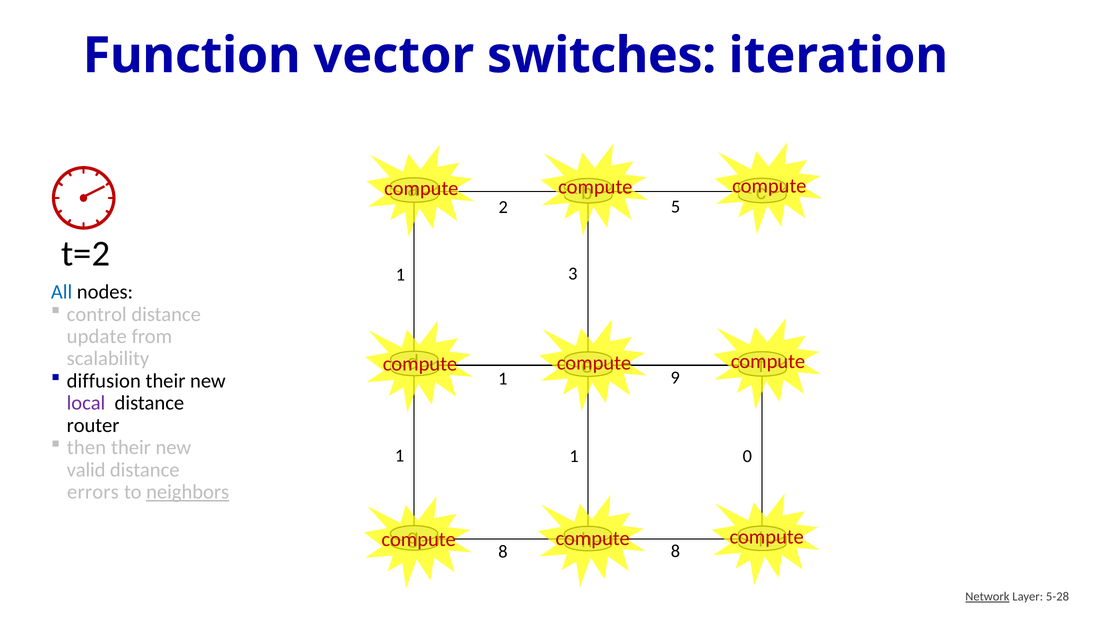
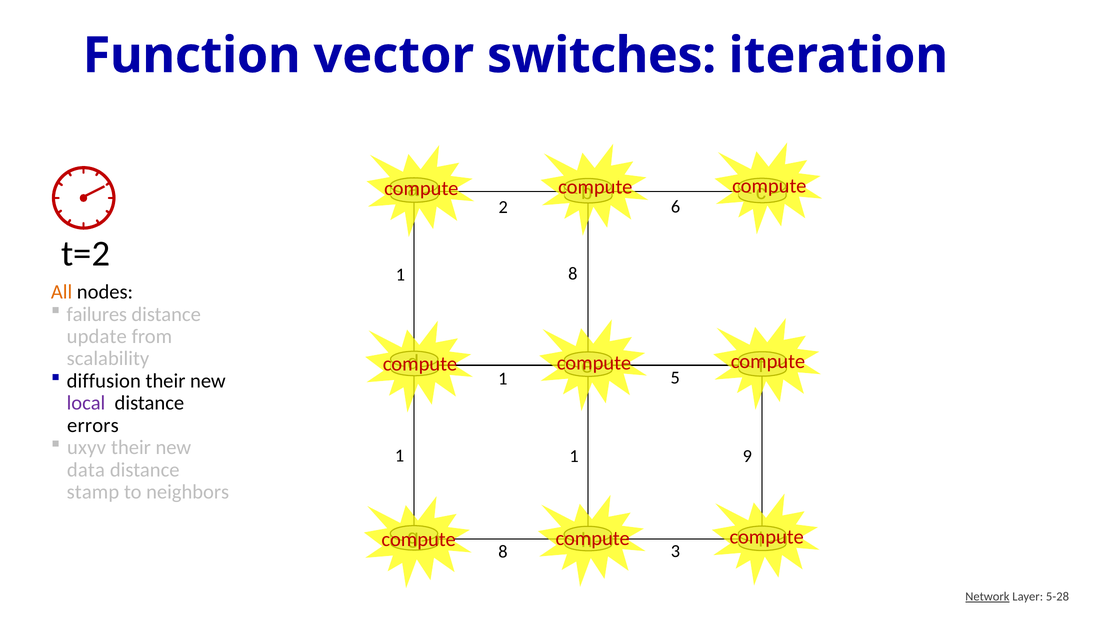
5: 5 -> 6
1 3: 3 -> 8
All colour: blue -> orange
control: control -> failures
9: 9 -> 5
router: router -> errors
then: then -> uxyv
0: 0 -> 9
valid: valid -> data
errors: errors -> stamp
neighbors underline: present -> none
8 8: 8 -> 3
